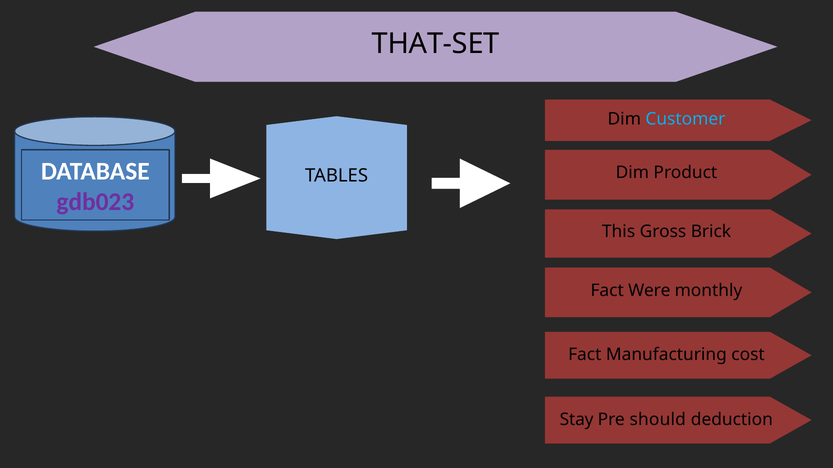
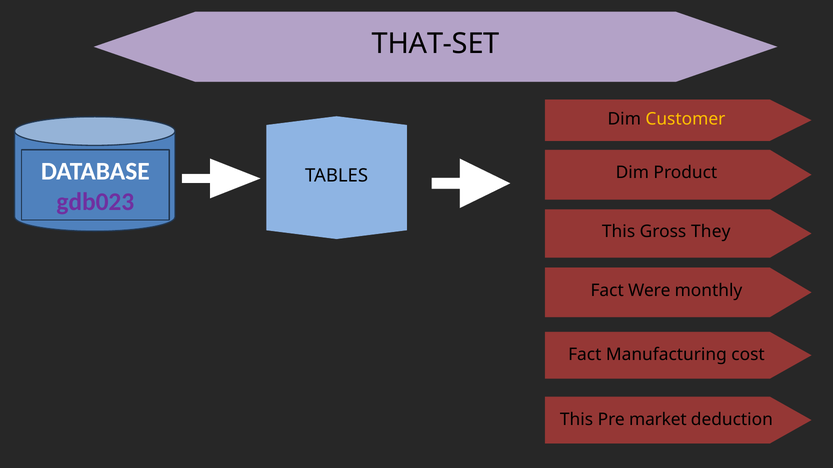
Customer colour: light blue -> yellow
Brick: Brick -> They
Stay at (577, 420): Stay -> This
should: should -> market
